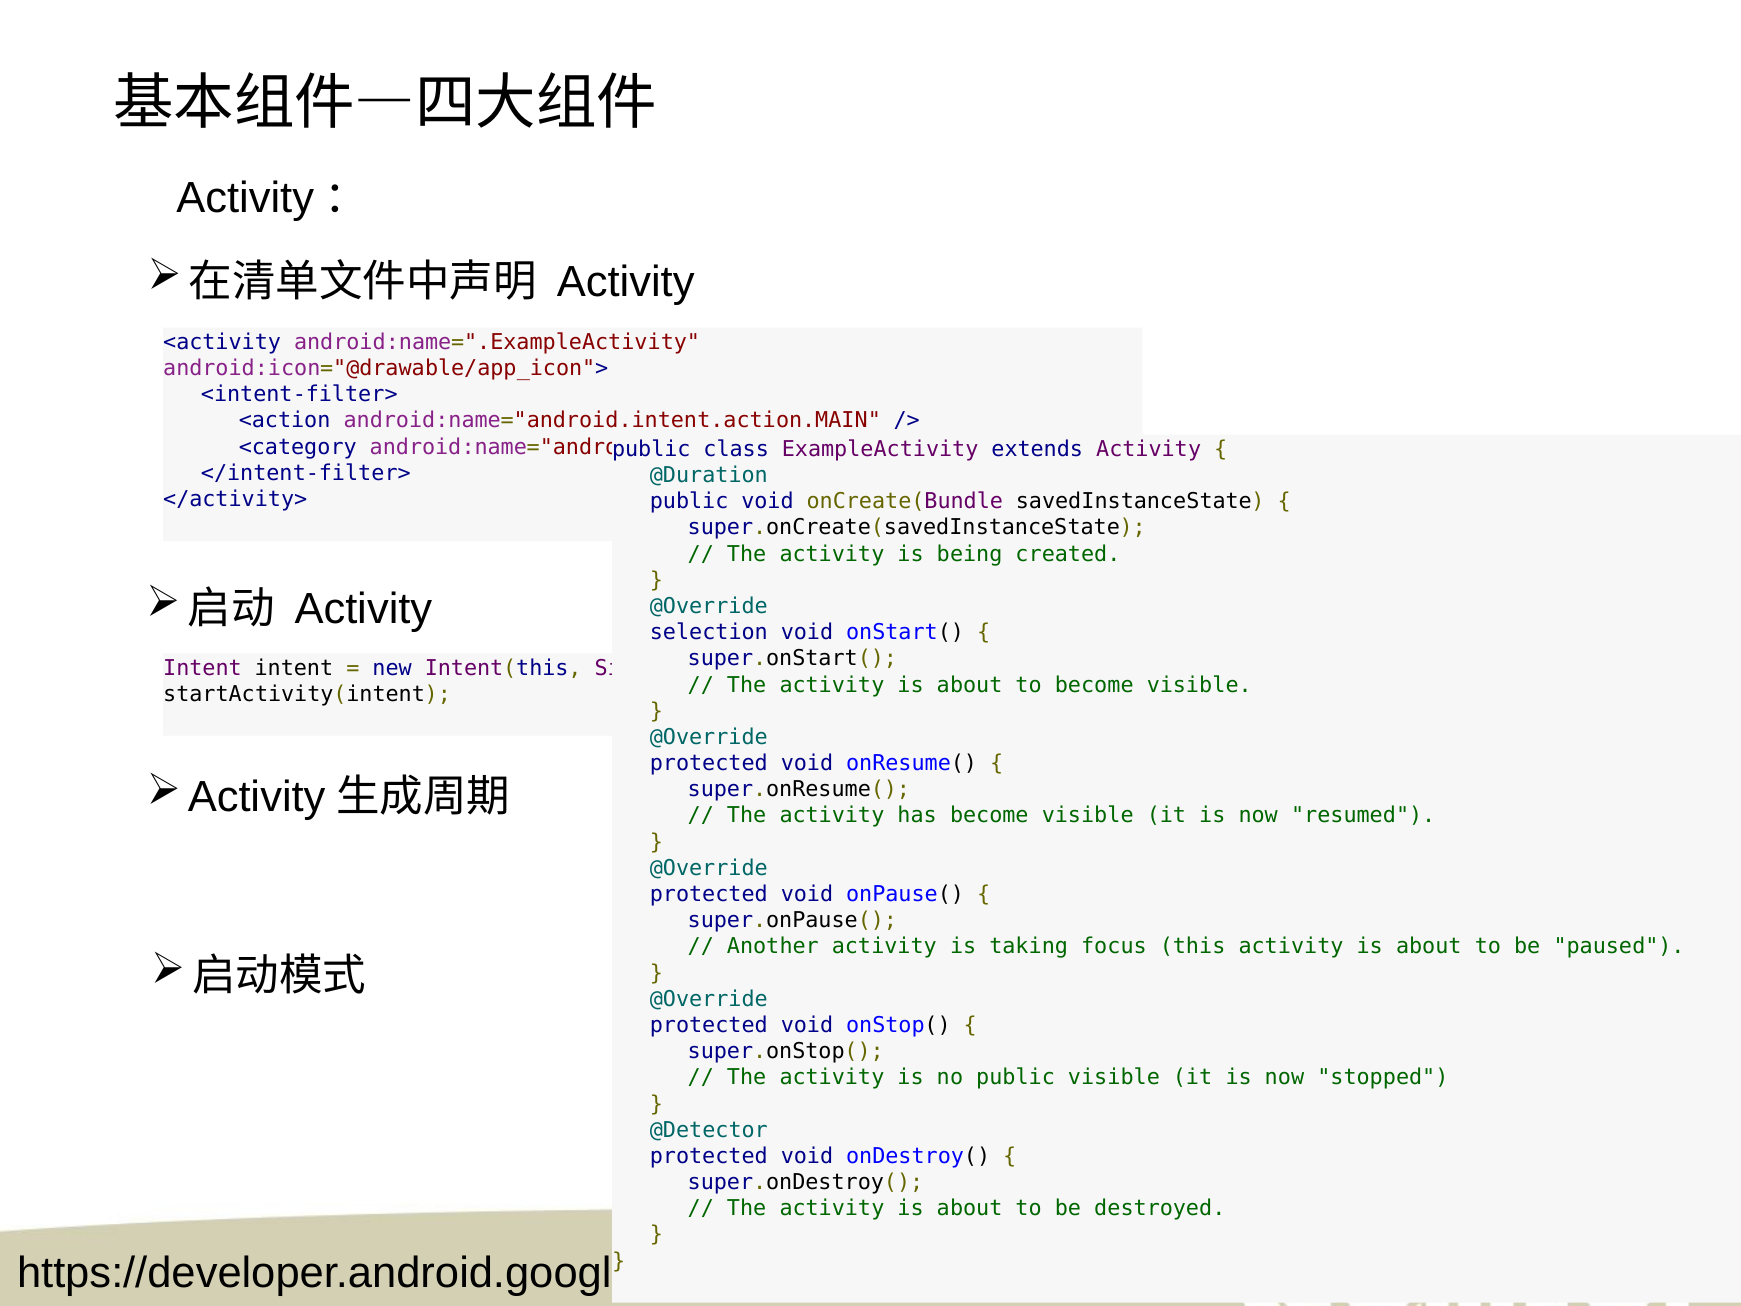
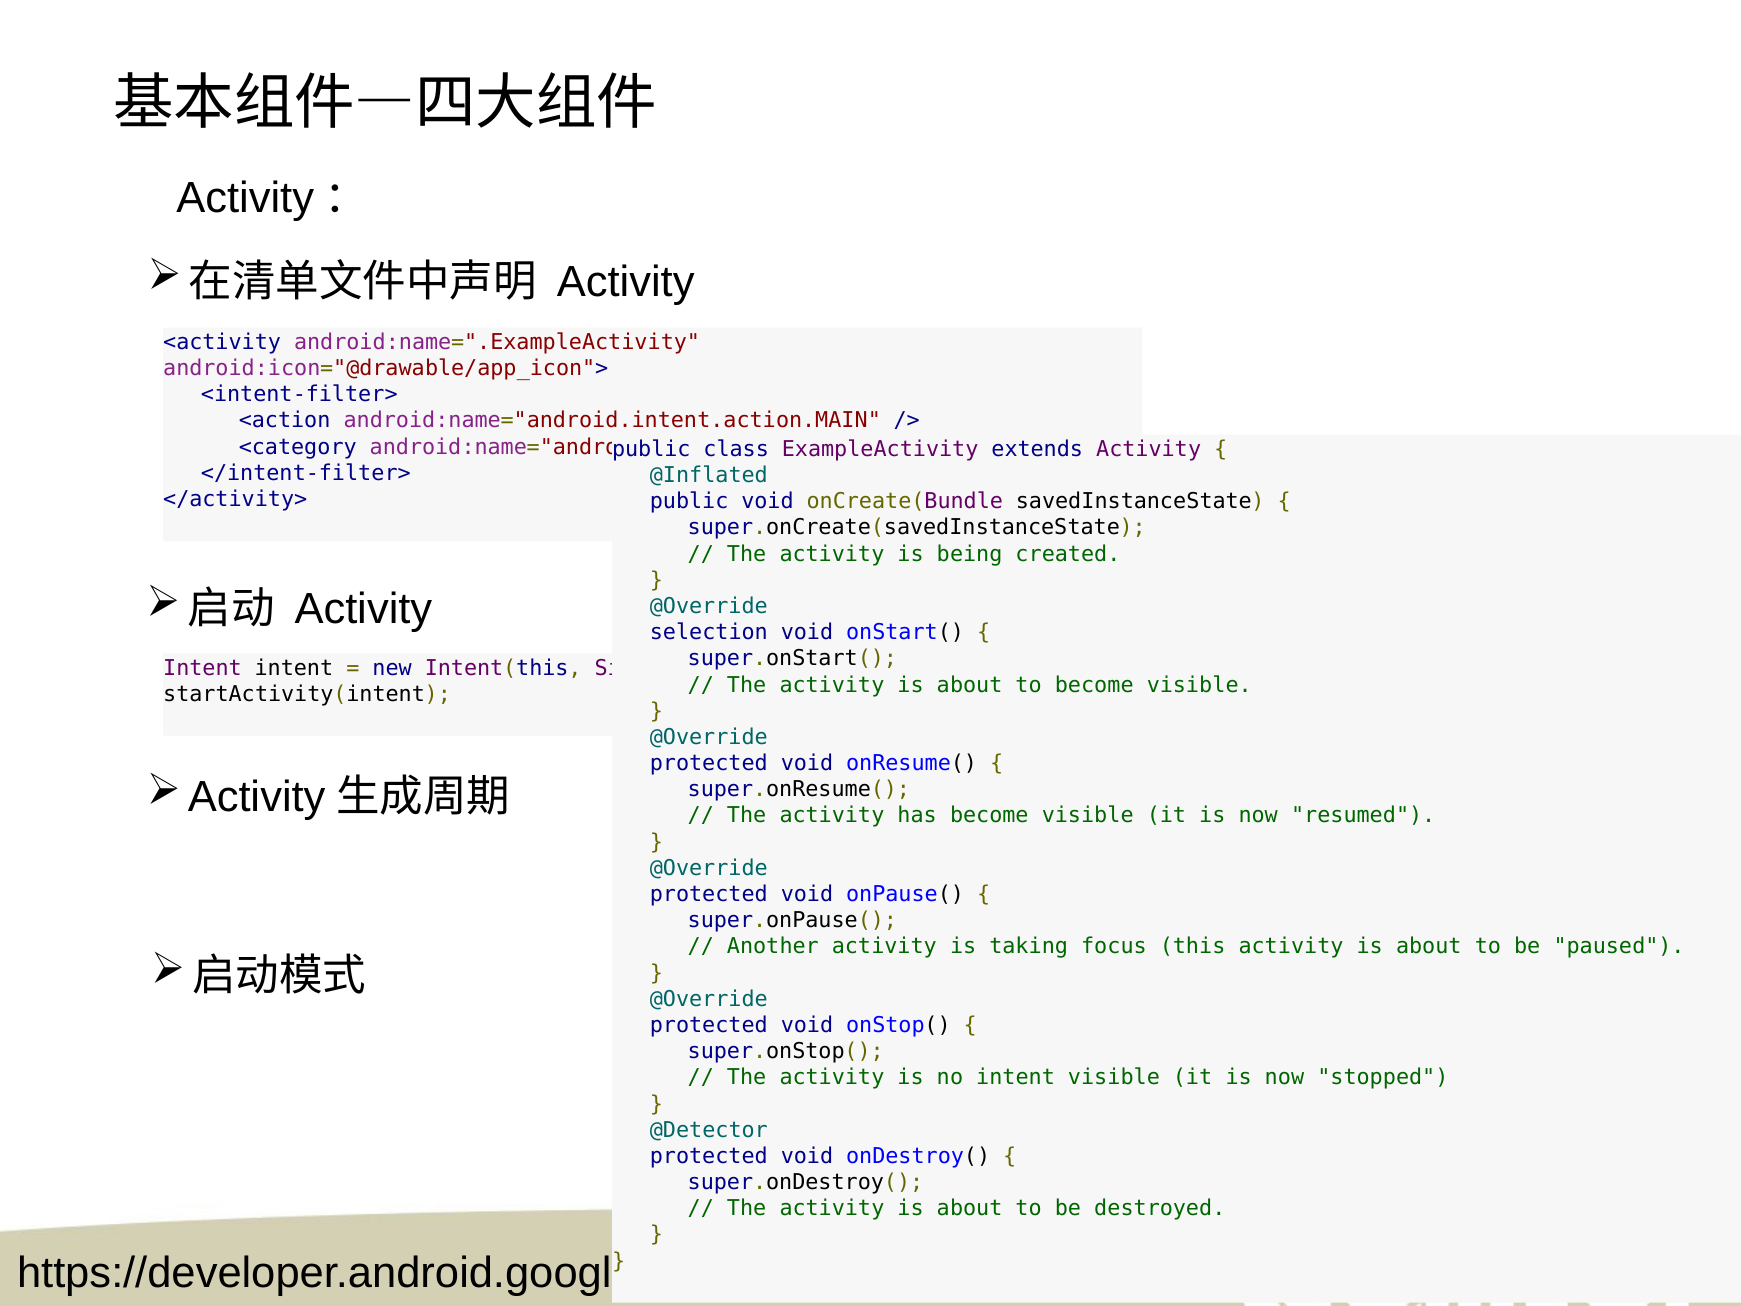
@Duration: @Duration -> @Inflated
no public: public -> intent
